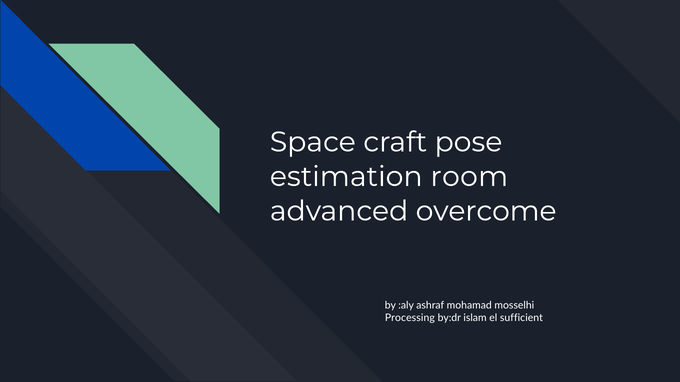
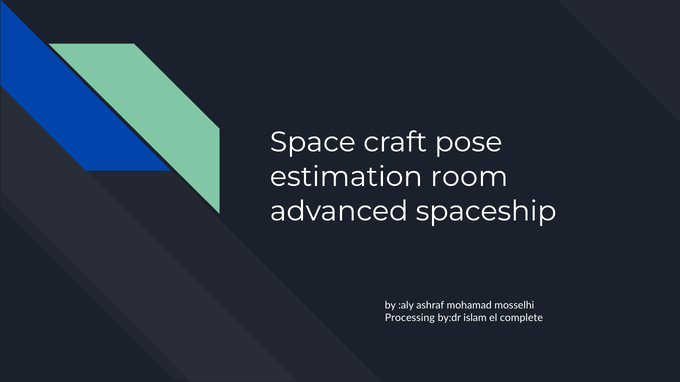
overcome: overcome -> spaceship
sufficient: sufficient -> complete
